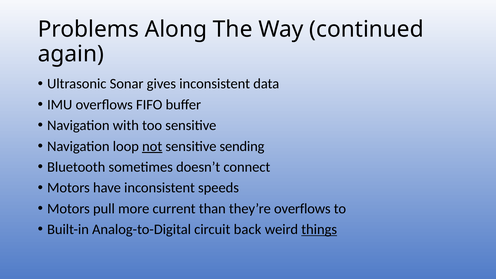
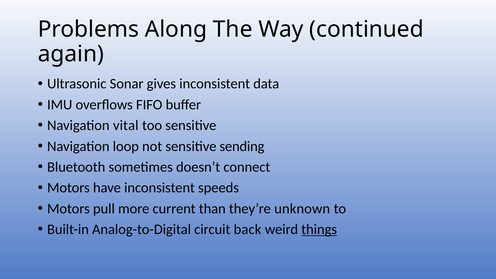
with: with -> vital
not underline: present -> none
they’re overflows: overflows -> unknown
